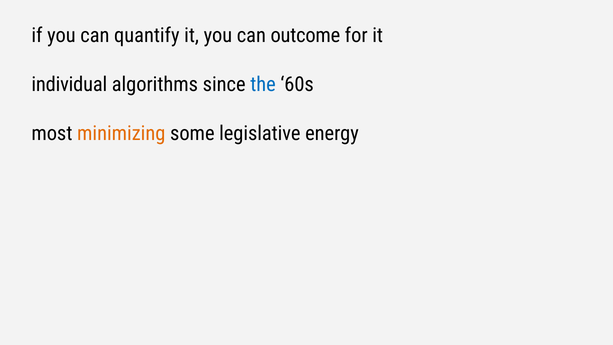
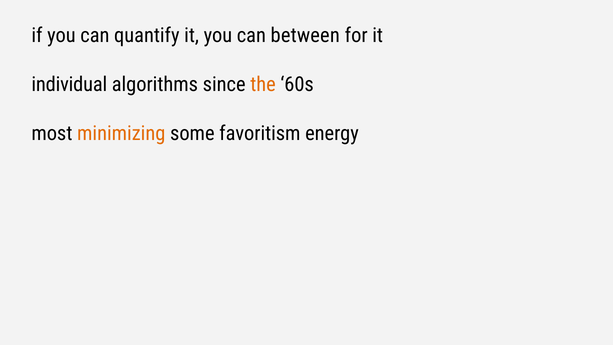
outcome: outcome -> between
the colour: blue -> orange
legislative: legislative -> favoritism
